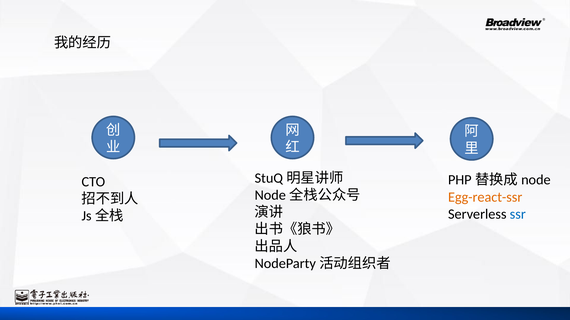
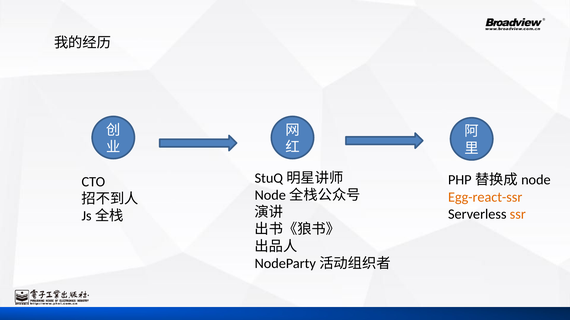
ssr colour: blue -> orange
